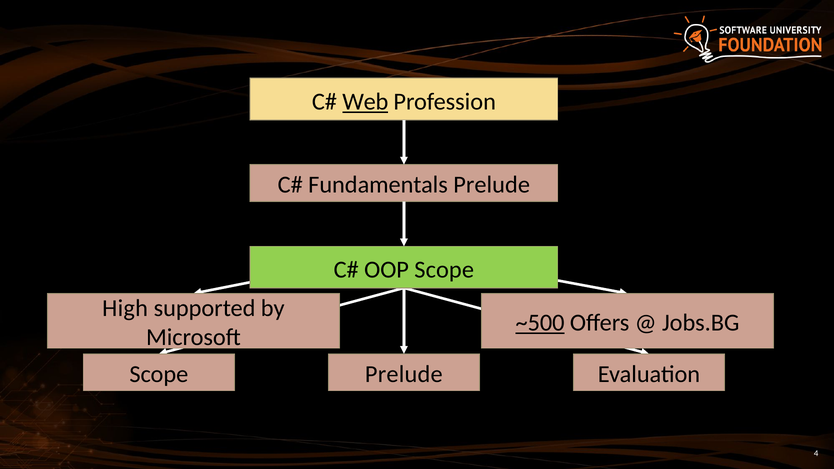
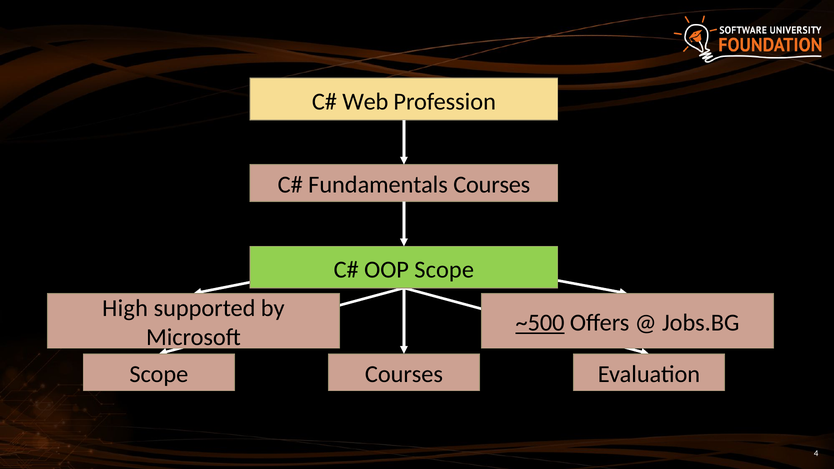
Web underline: present -> none
Fundamentals Prelude: Prelude -> Courses
Prelude at (404, 374): Prelude -> Courses
